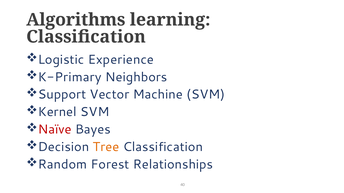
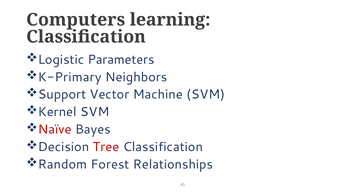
Algorithms: Algorithms -> Computers
Experience: Experience -> Parameters
Tree colour: orange -> red
